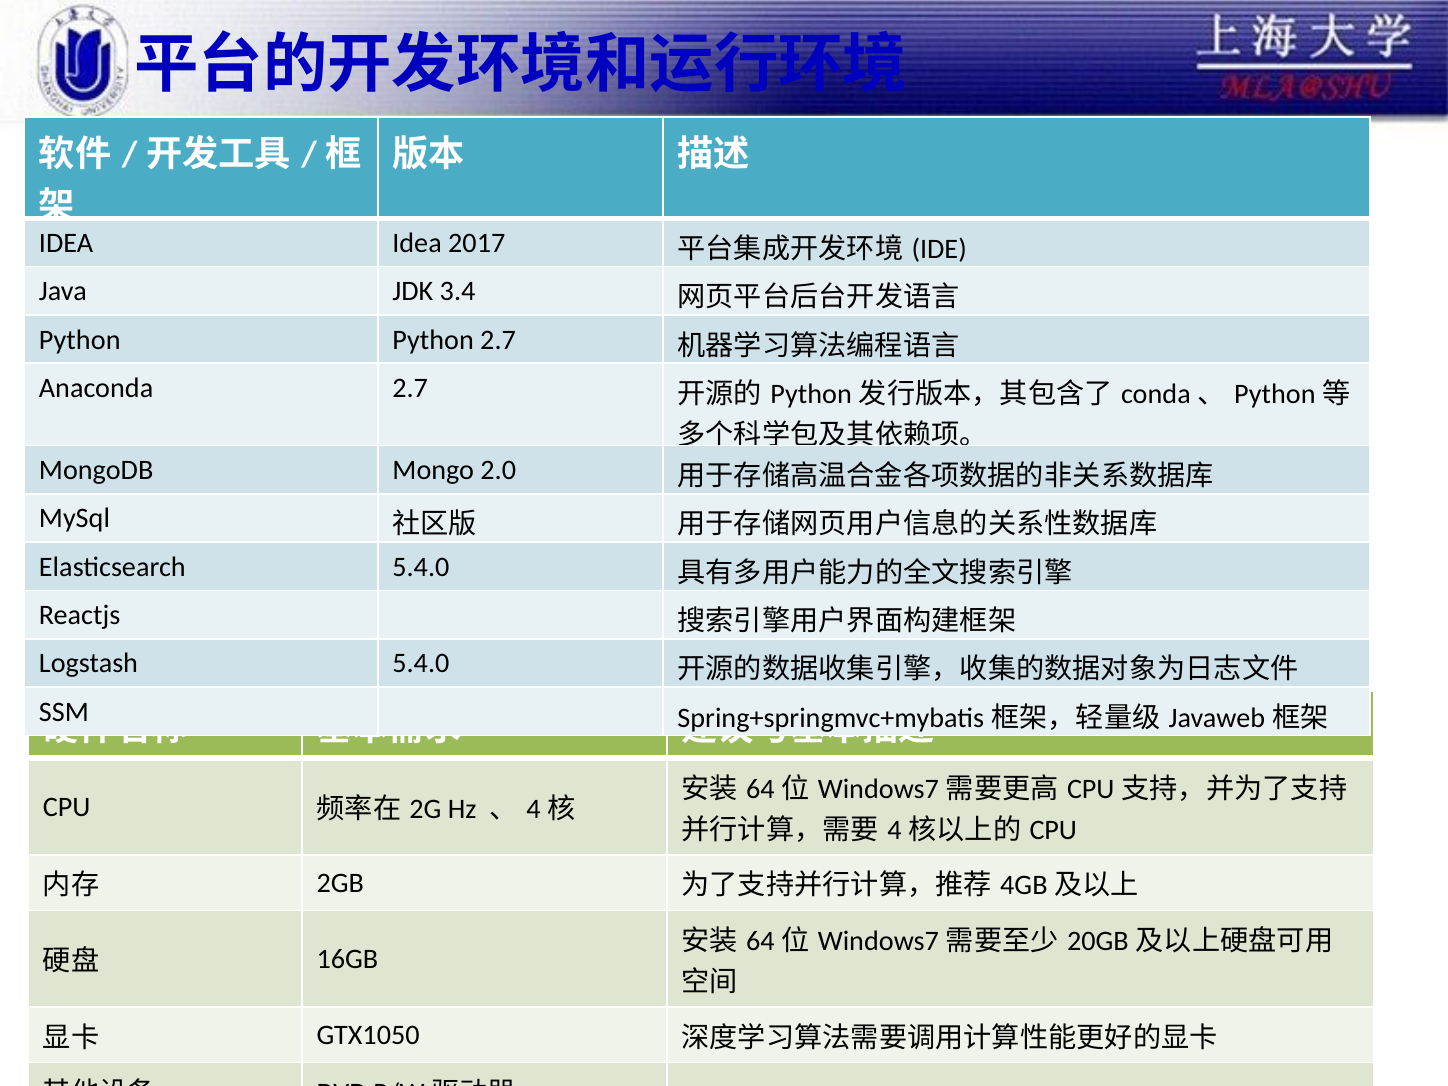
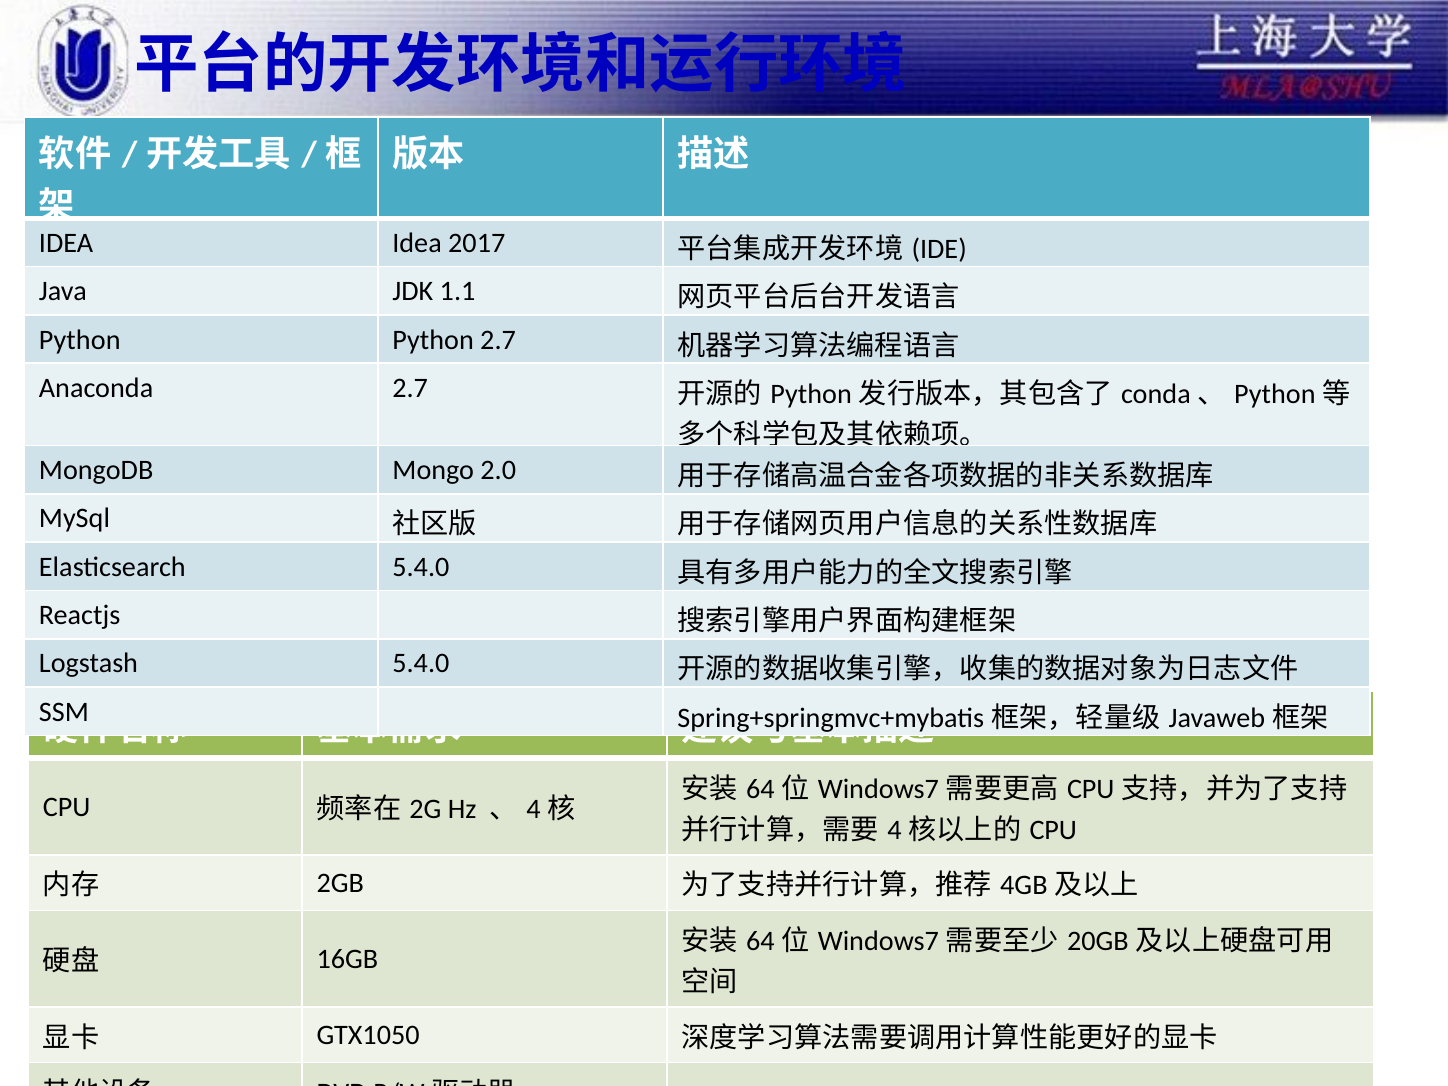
3.4: 3.4 -> 1.1
